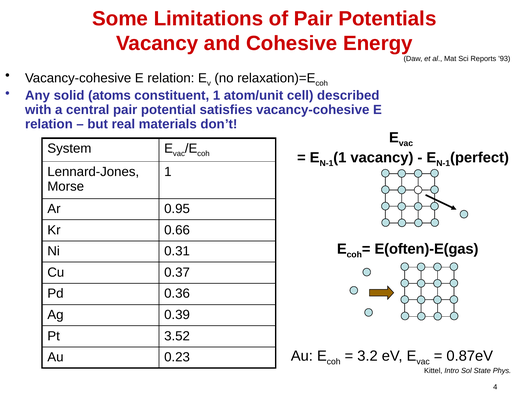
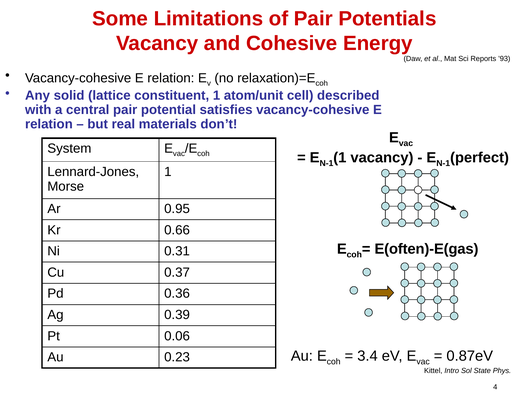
atoms: atoms -> lattice
3.52: 3.52 -> 0.06
3.2: 3.2 -> 3.4
